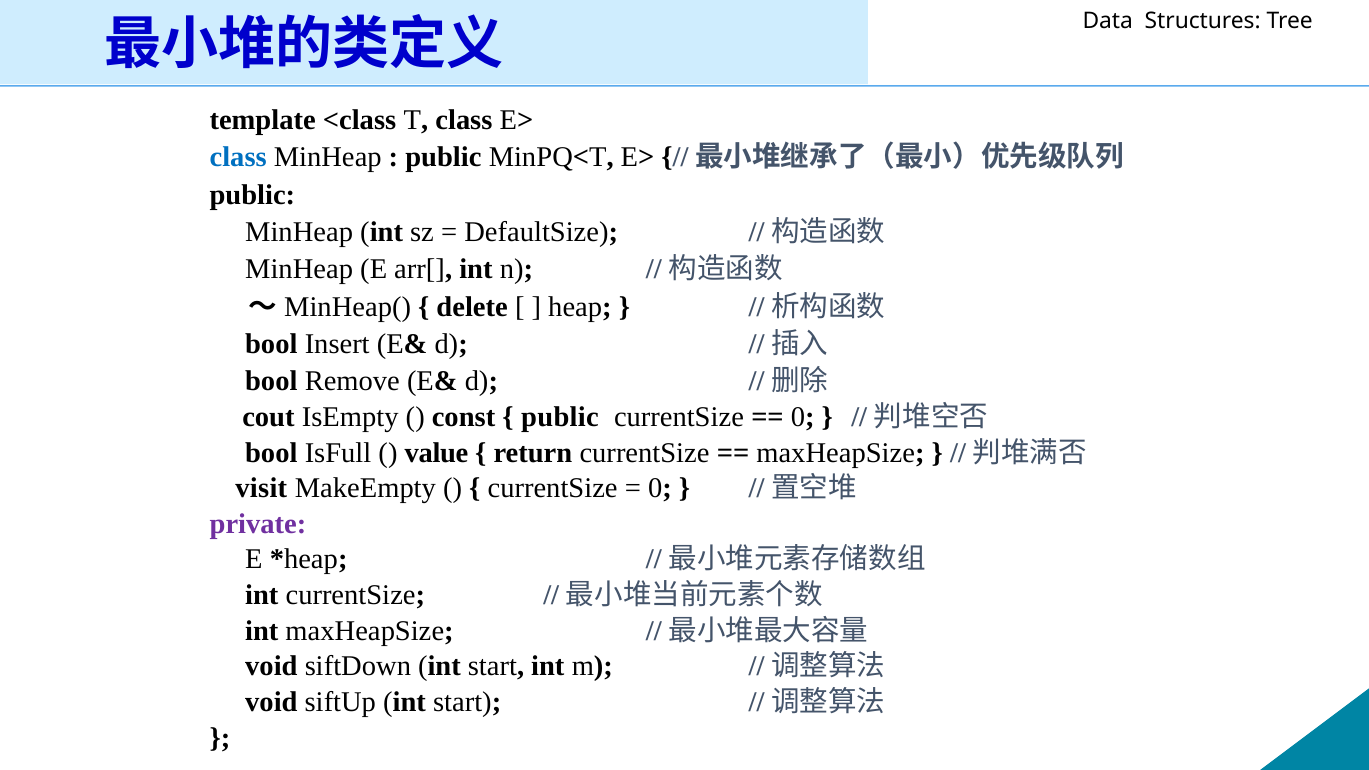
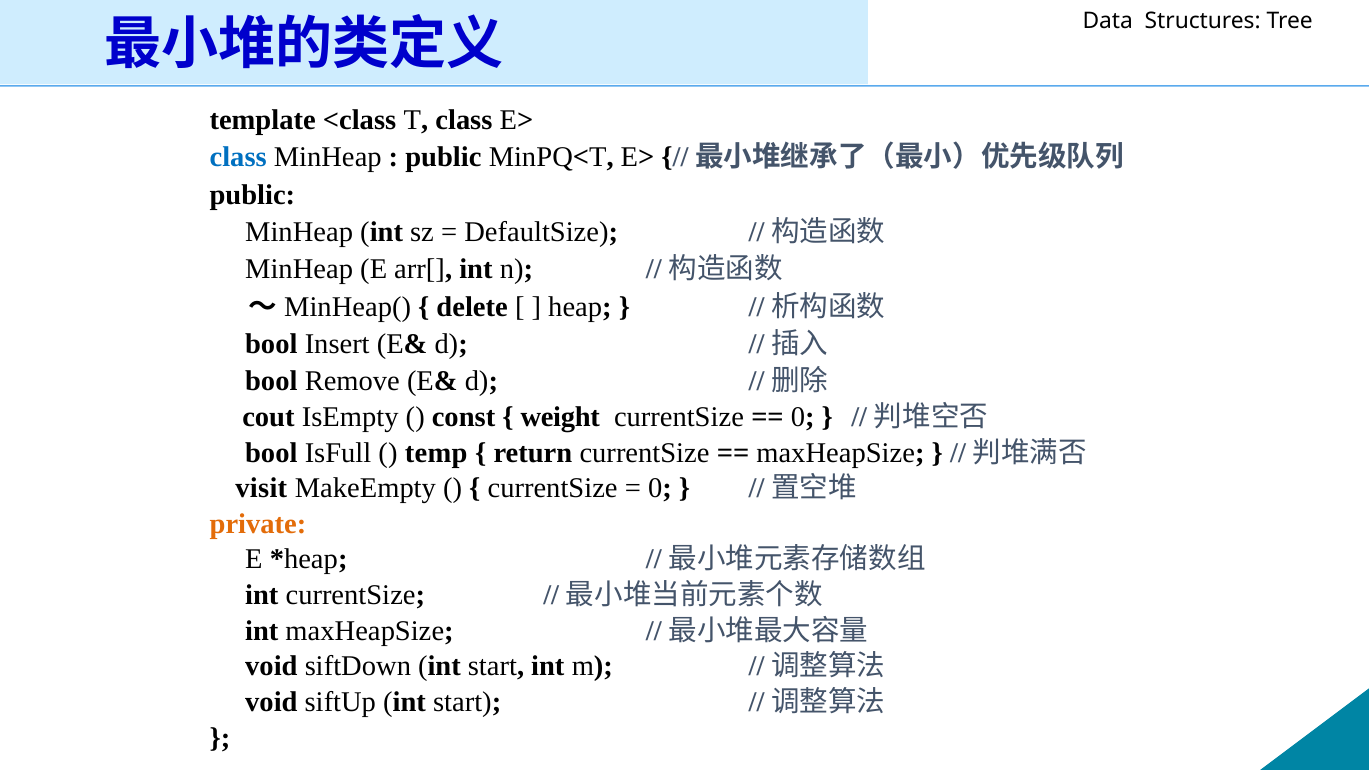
public at (560, 417): public -> weight
value: value -> temp
private colour: purple -> orange
